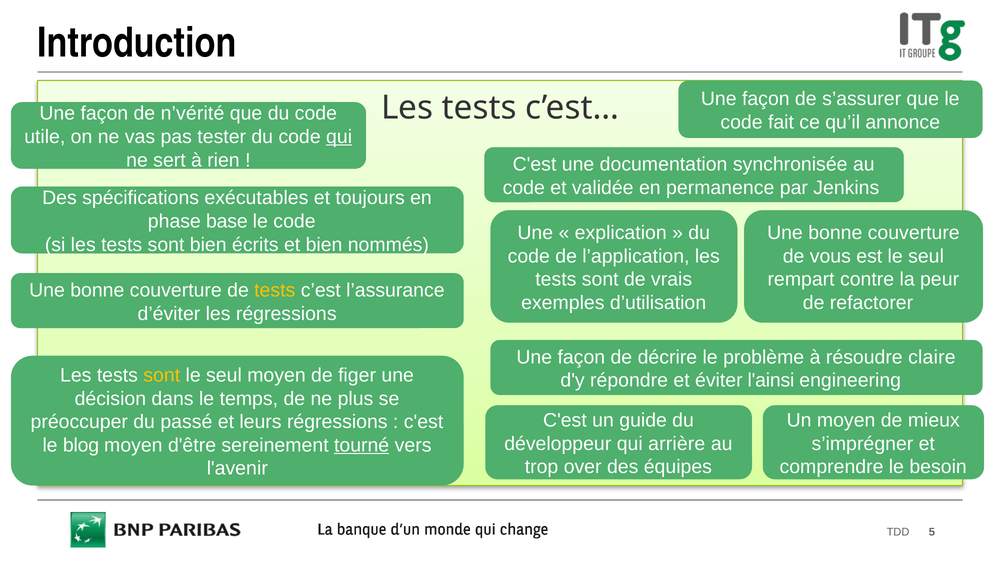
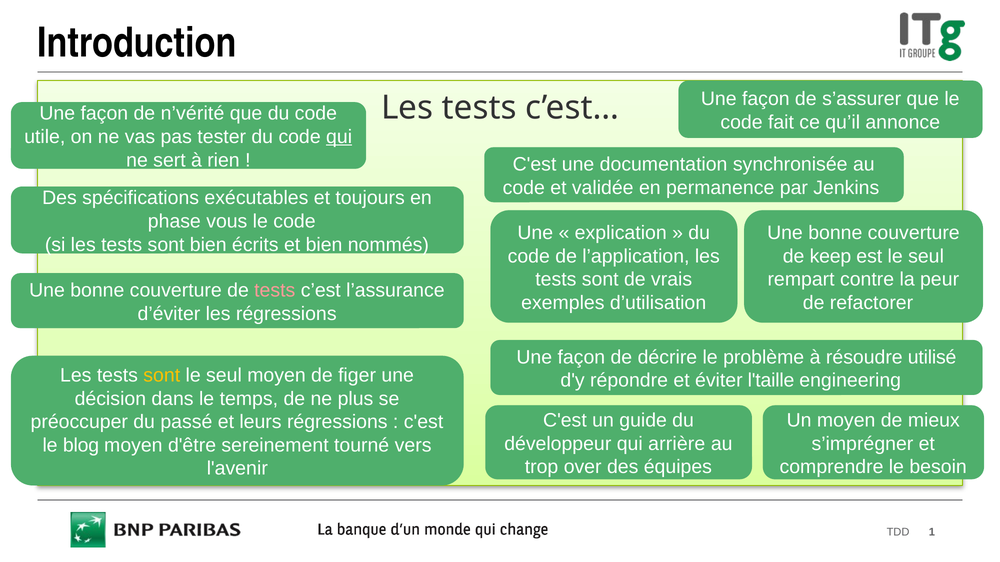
base: base -> vous
vous: vous -> keep
tests at (275, 291) colour: yellow -> pink
claire: claire -> utilisé
l'ainsi: l'ainsi -> l'taille
tourné underline: present -> none
5: 5 -> 1
